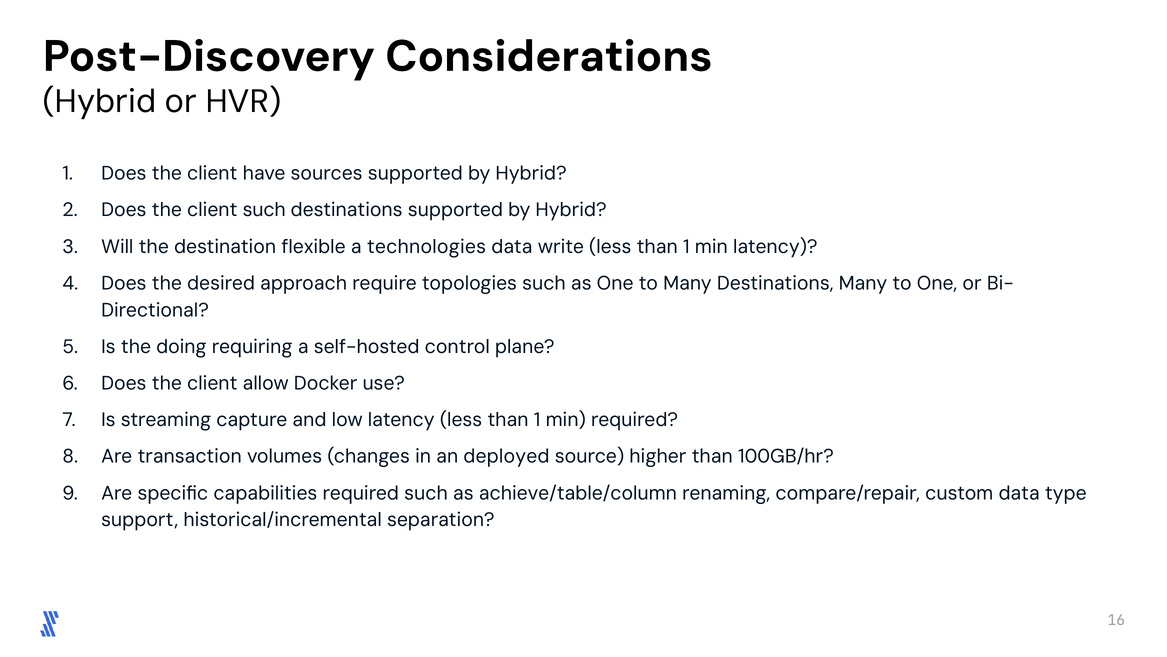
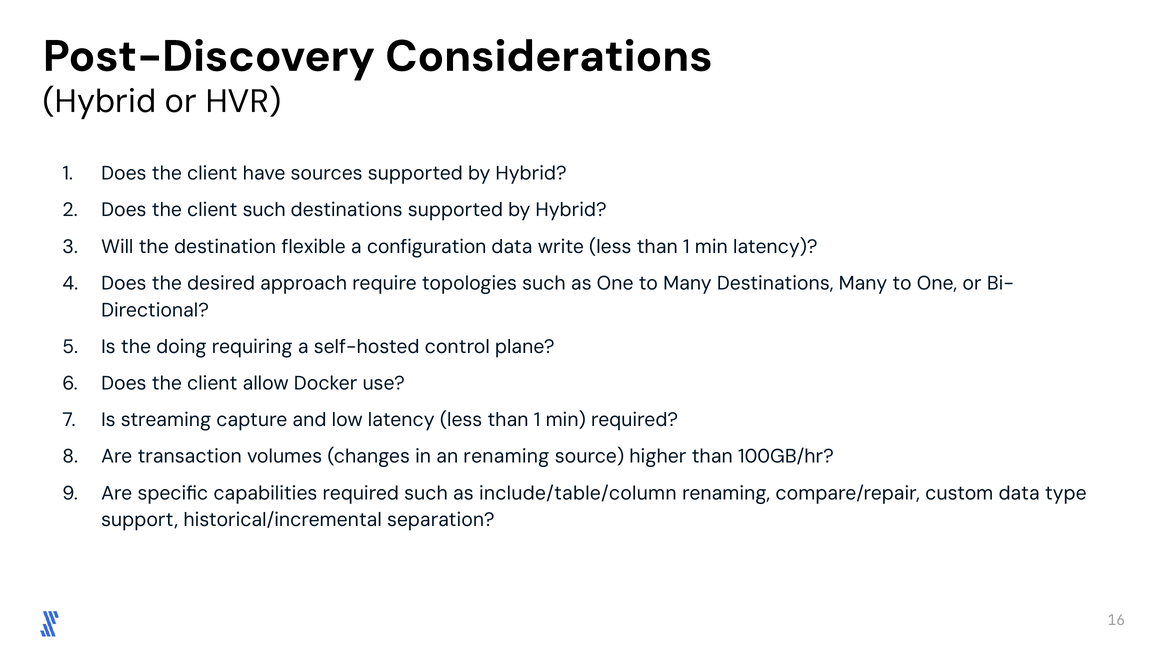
technologies: technologies -> configuration
an deployed: deployed -> renaming
achieve/table/column: achieve/table/column -> include/table/column
